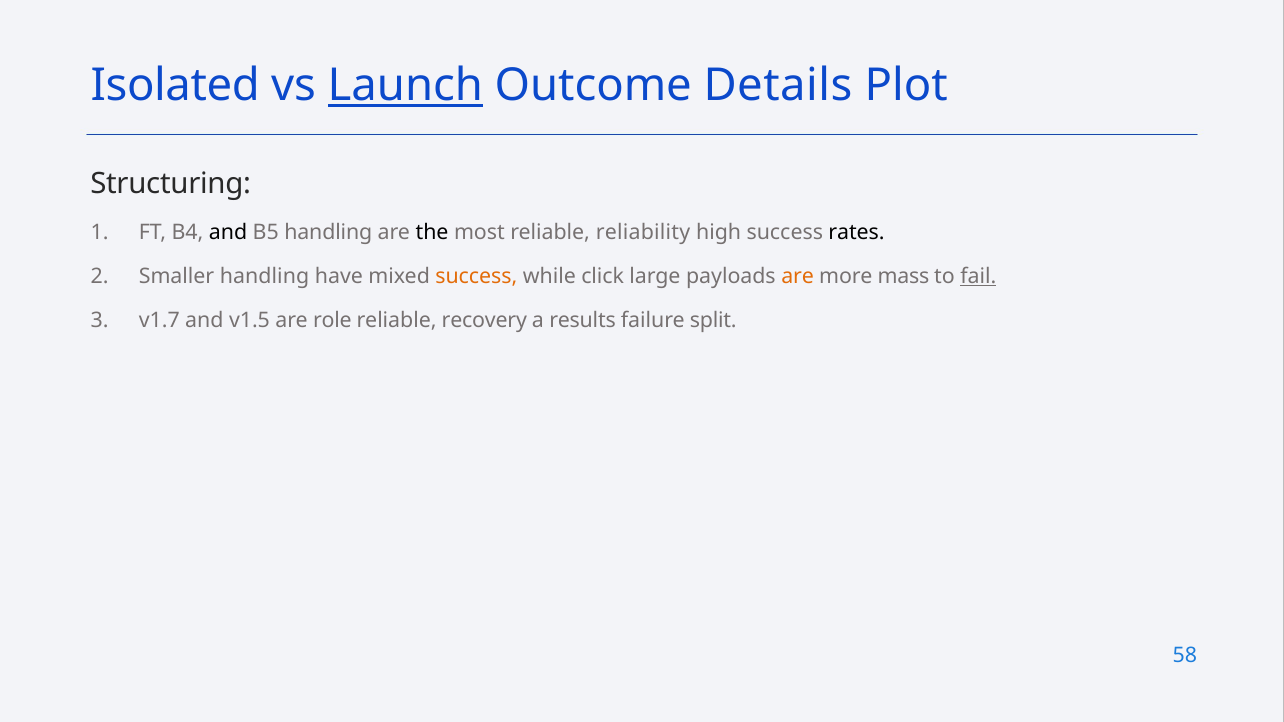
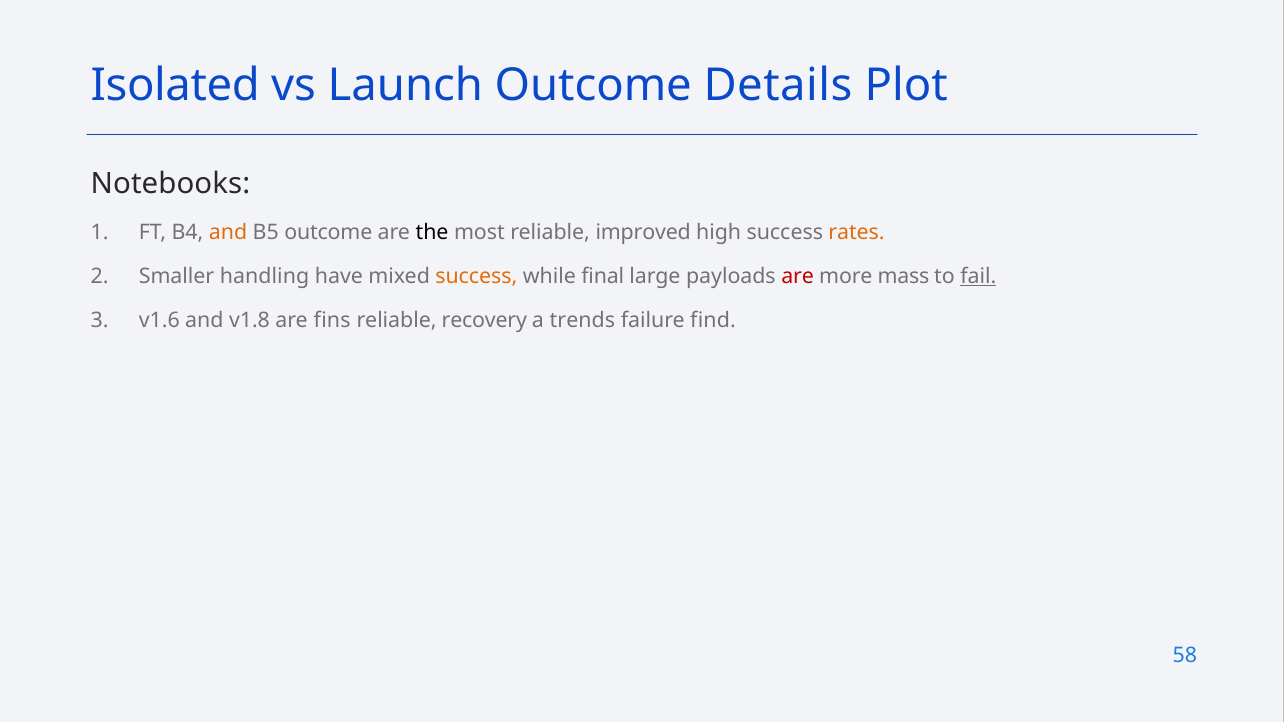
Launch underline: present -> none
Structuring: Structuring -> Notebooks
and at (228, 232) colour: black -> orange
B5 handling: handling -> outcome
reliability: reliability -> improved
rates colour: black -> orange
click: click -> final
are at (798, 277) colour: orange -> red
v1.7: v1.7 -> v1.6
v1.5: v1.5 -> v1.8
role: role -> fins
results: results -> trends
split: split -> find
